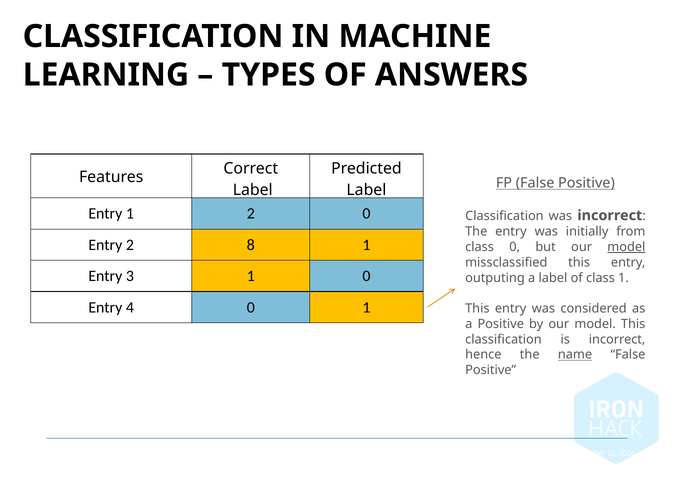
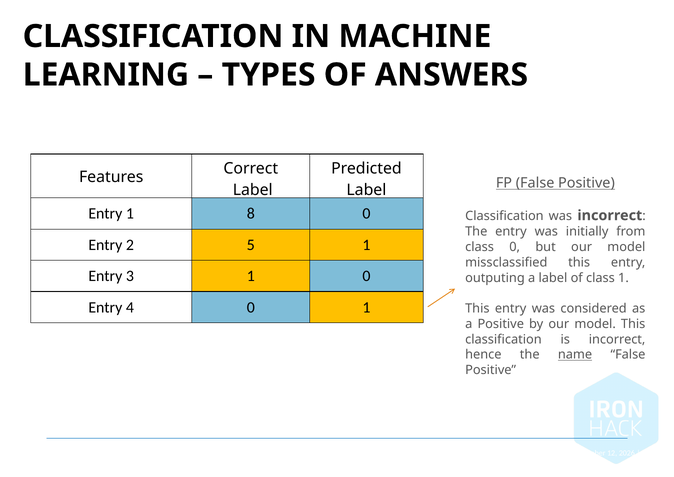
1 2: 2 -> 8
2 8: 8 -> 5
model at (626, 247) underline: present -> none
